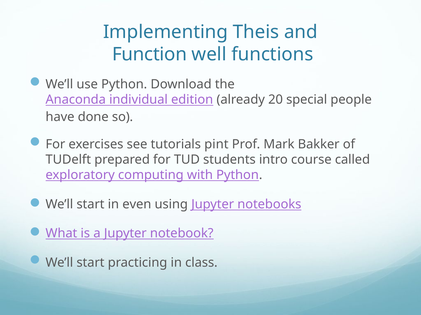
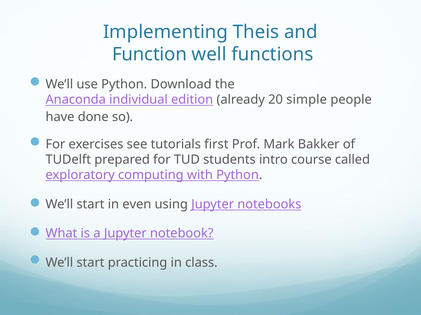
special: special -> simple
pint: pint -> first
